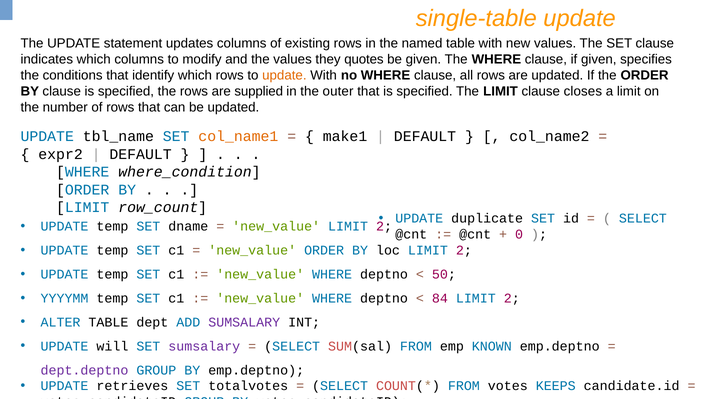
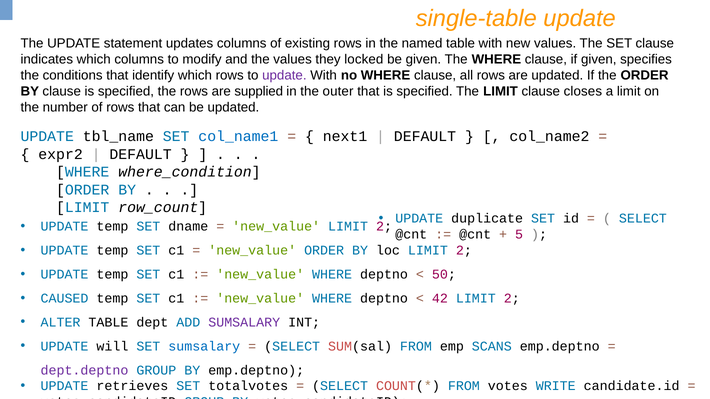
quotes: quotes -> locked
update at (284, 75) colour: orange -> purple
col_name1 colour: orange -> blue
make1: make1 -> next1
0: 0 -> 5
YYYYMM: YYYYMM -> CAUSED
84: 84 -> 42
sumsalary at (204, 347) colour: purple -> blue
KNOWN: KNOWN -> SCANS
KEEPS: KEEPS -> WRITE
